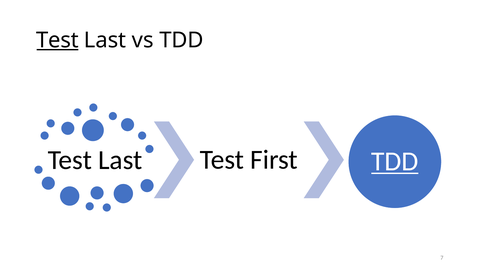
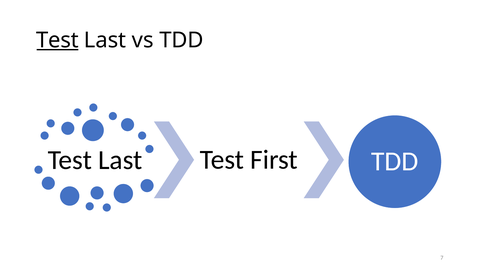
TDD at (395, 162) underline: present -> none
